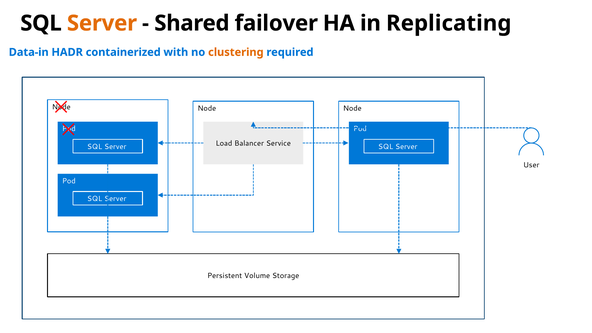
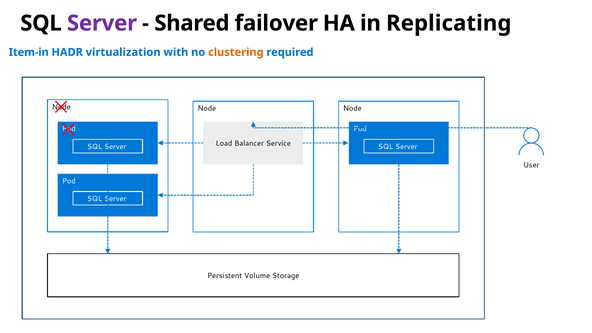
Server at (102, 23) colour: orange -> purple
Data-in: Data-in -> Item-in
containerized: containerized -> virtualization
